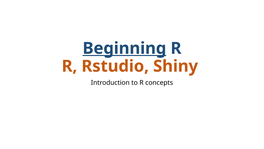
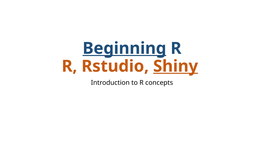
Shiny underline: none -> present
